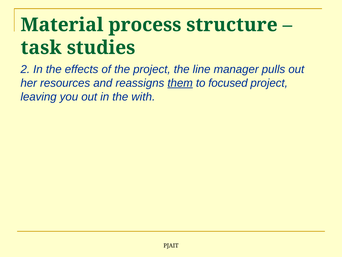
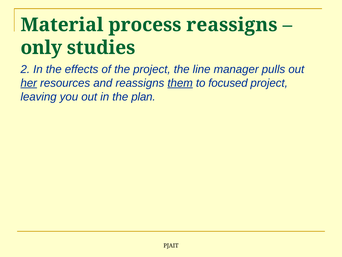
process structure: structure -> reassigns
task: task -> only
her underline: none -> present
with: with -> plan
